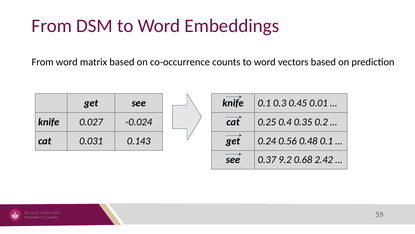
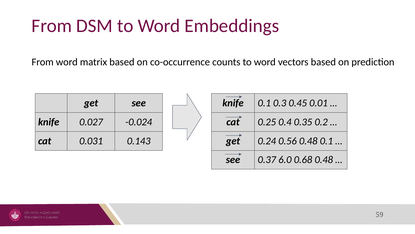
9.2: 9.2 -> 6.0
0.68 2.42: 2.42 -> 0.48
